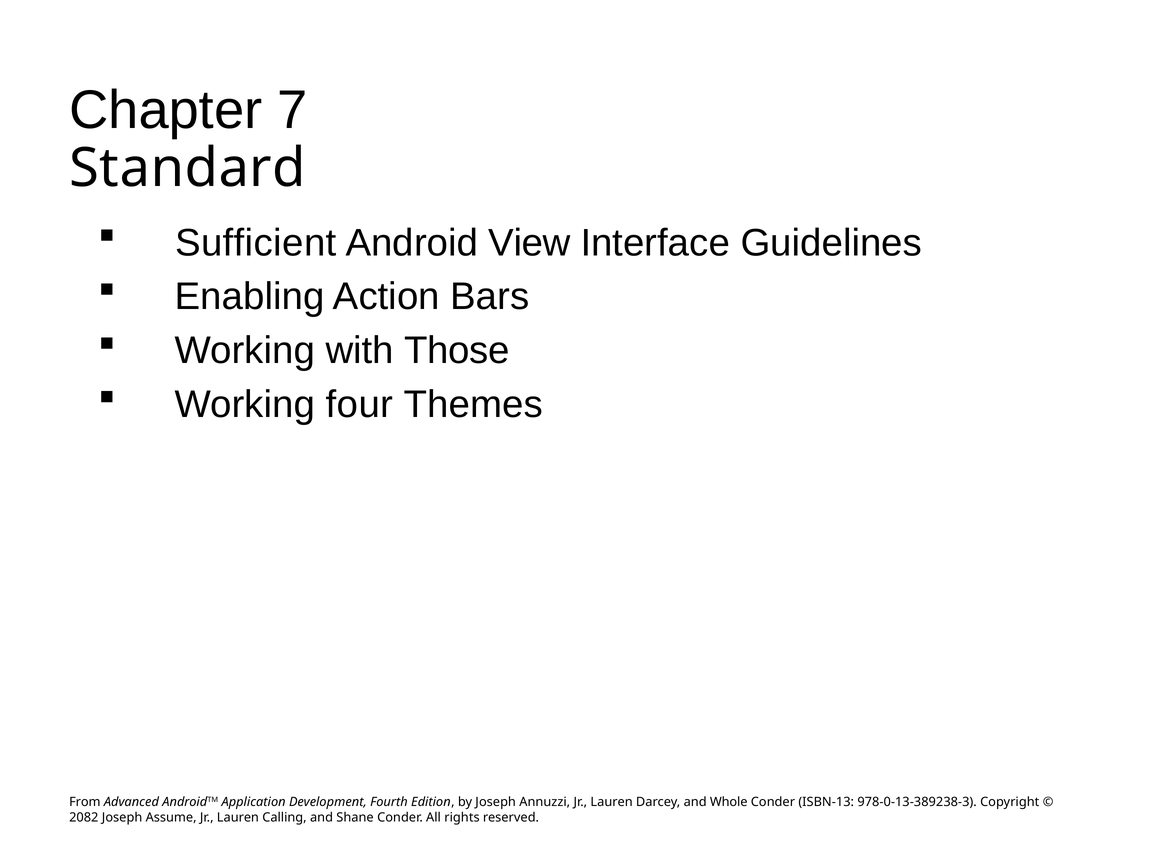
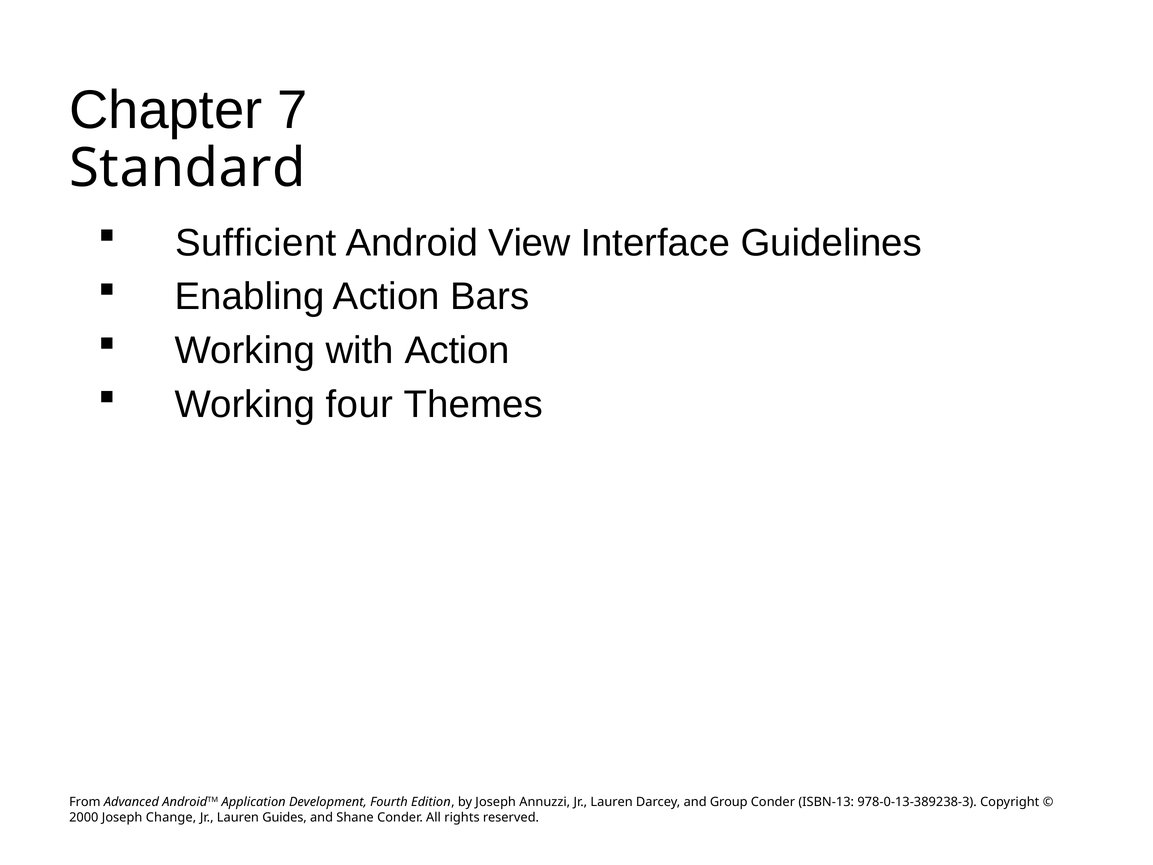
with Those: Those -> Action
Whole: Whole -> Group
2082: 2082 -> 2000
Assume: Assume -> Change
Calling: Calling -> Guides
